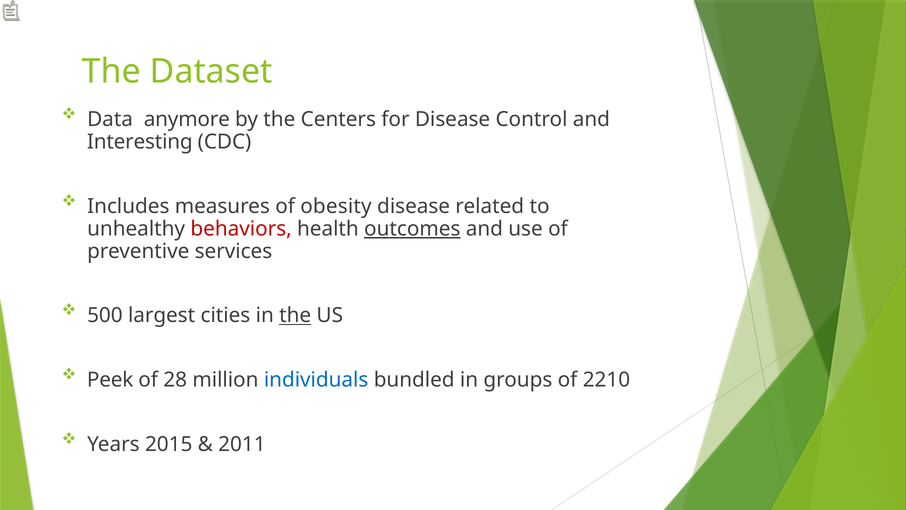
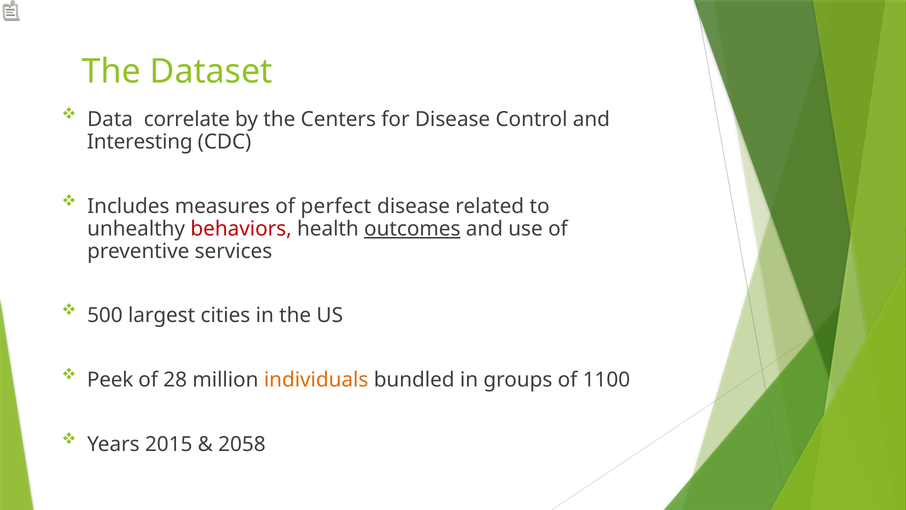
anymore: anymore -> correlate
obesity: obesity -> perfect
the at (295, 315) underline: present -> none
individuals colour: blue -> orange
2210: 2210 -> 1100
2011: 2011 -> 2058
